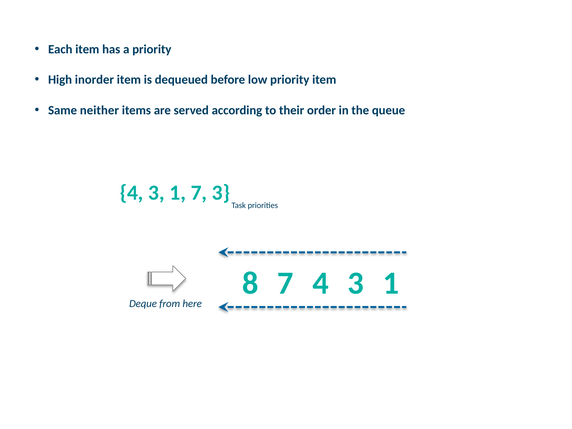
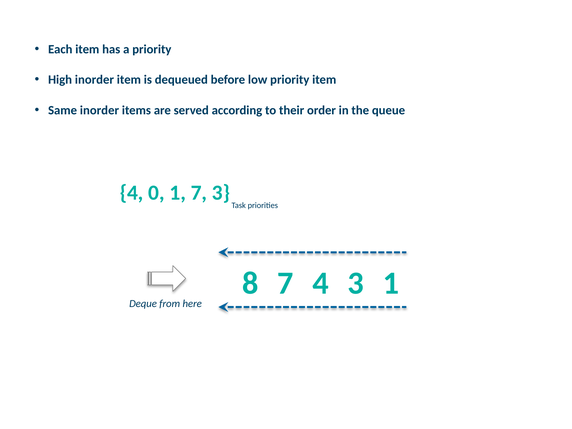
Same neither: neither -> inorder
4 3: 3 -> 0
